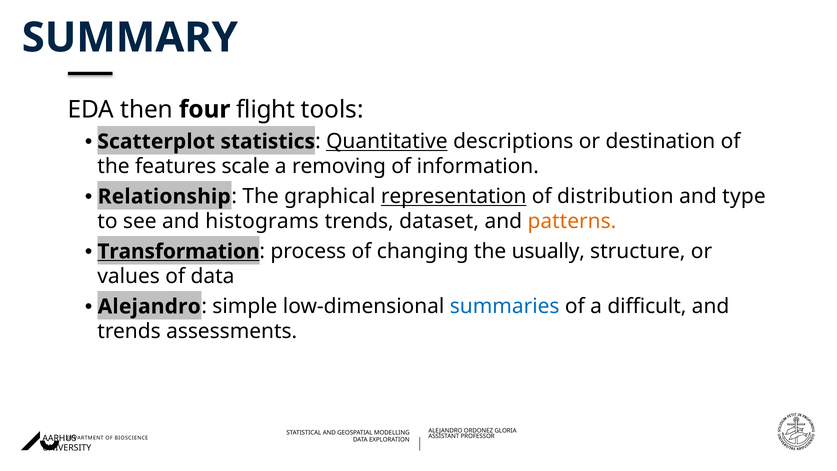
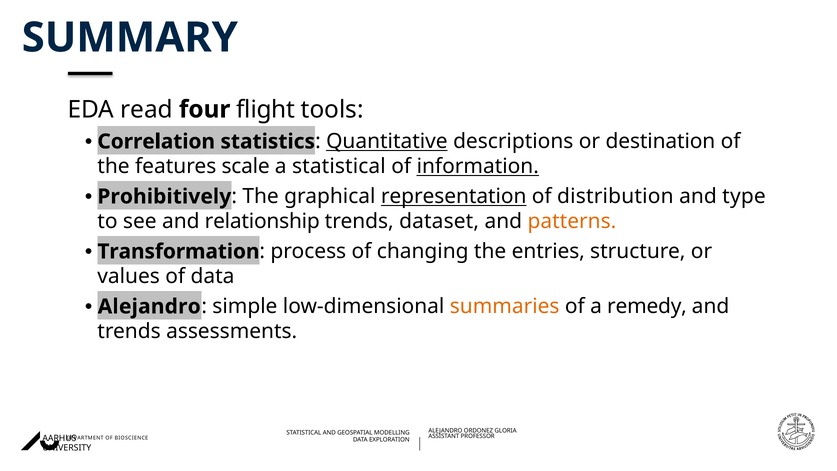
then: then -> read
Scatterplot: Scatterplot -> Correlation
a removing: removing -> statistical
information underline: none -> present
Relationship: Relationship -> Prohibitively
histograms: histograms -> relationship
Transformation underline: present -> none
usually: usually -> entries
summaries colour: blue -> orange
difficult: difficult -> remedy
